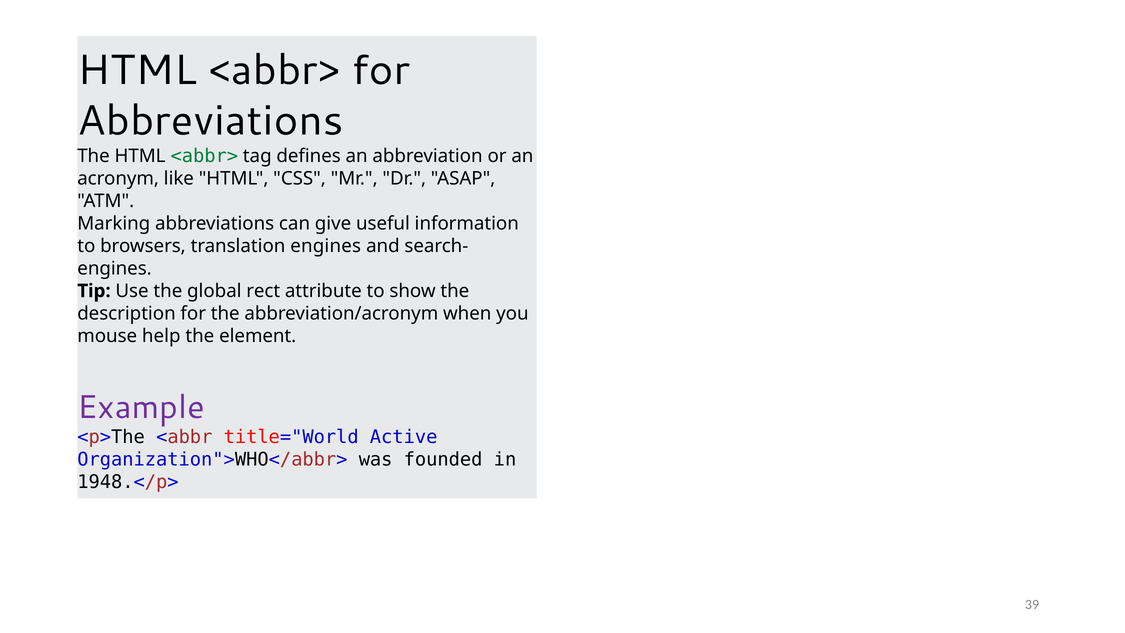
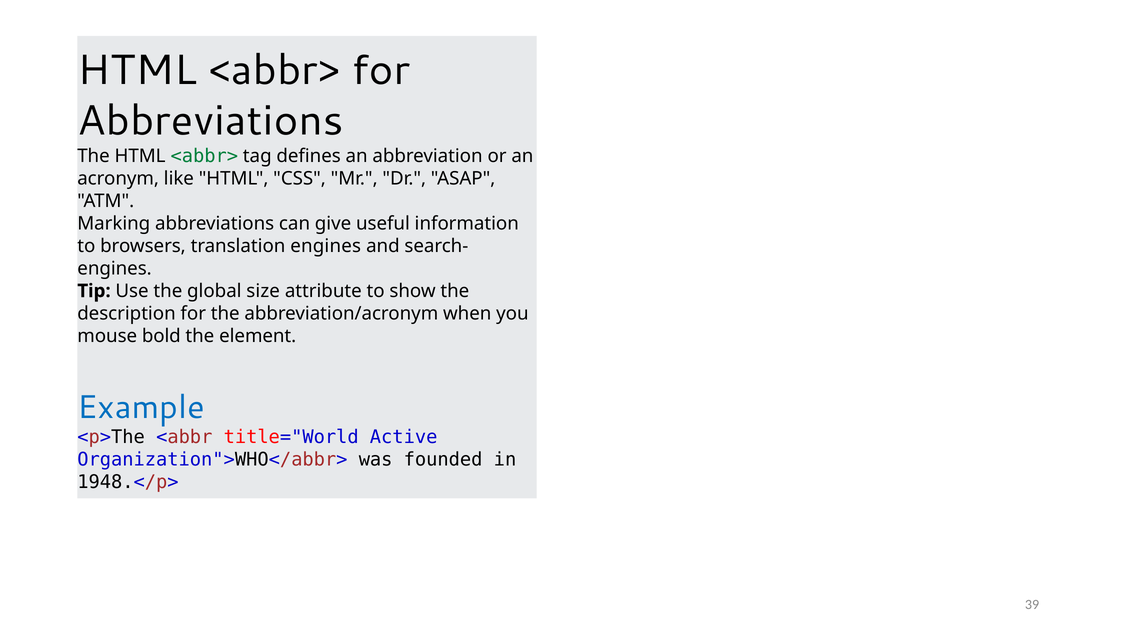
rect: rect -> size
help: help -> bold
Example colour: purple -> blue
